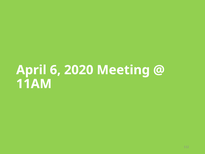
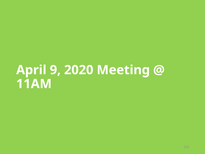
6: 6 -> 9
